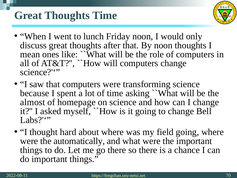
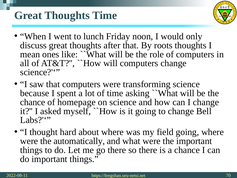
By noon: noon -> roots
almost at (33, 102): almost -> chance
